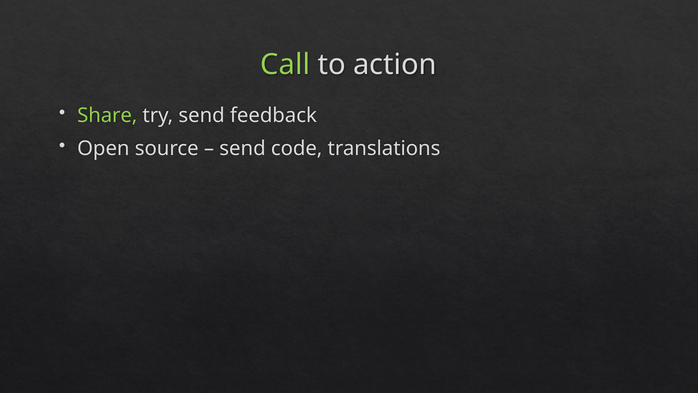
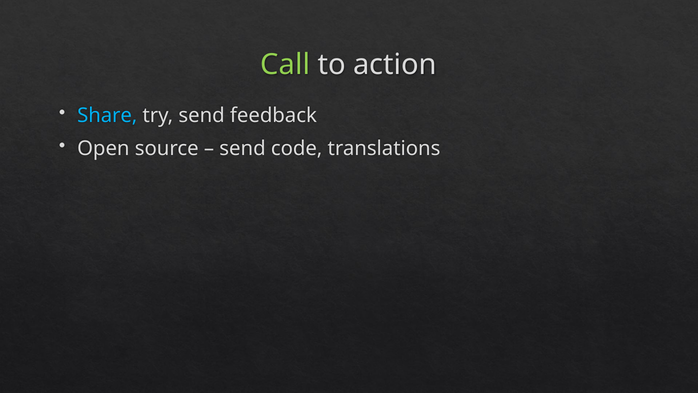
Share colour: light green -> light blue
